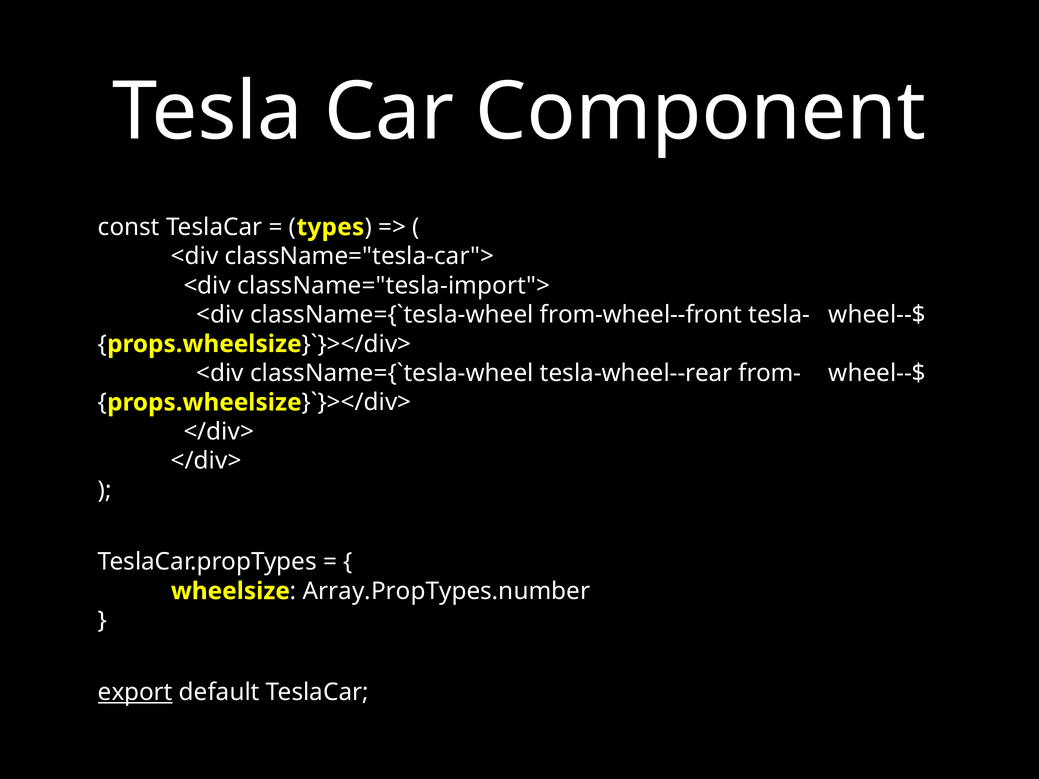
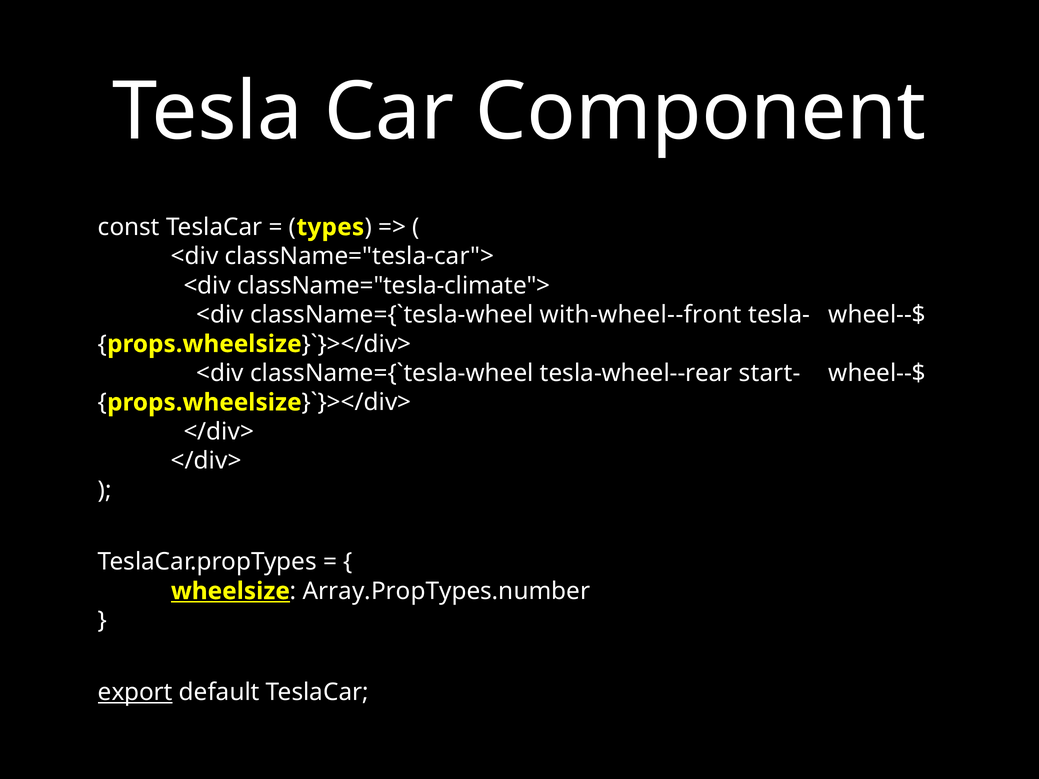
className="tesla-import">: className="tesla-import"> -> className="tesla-climate">
from-wheel--front: from-wheel--front -> with-wheel--front
from-: from- -> start-
wheelsize underline: none -> present
